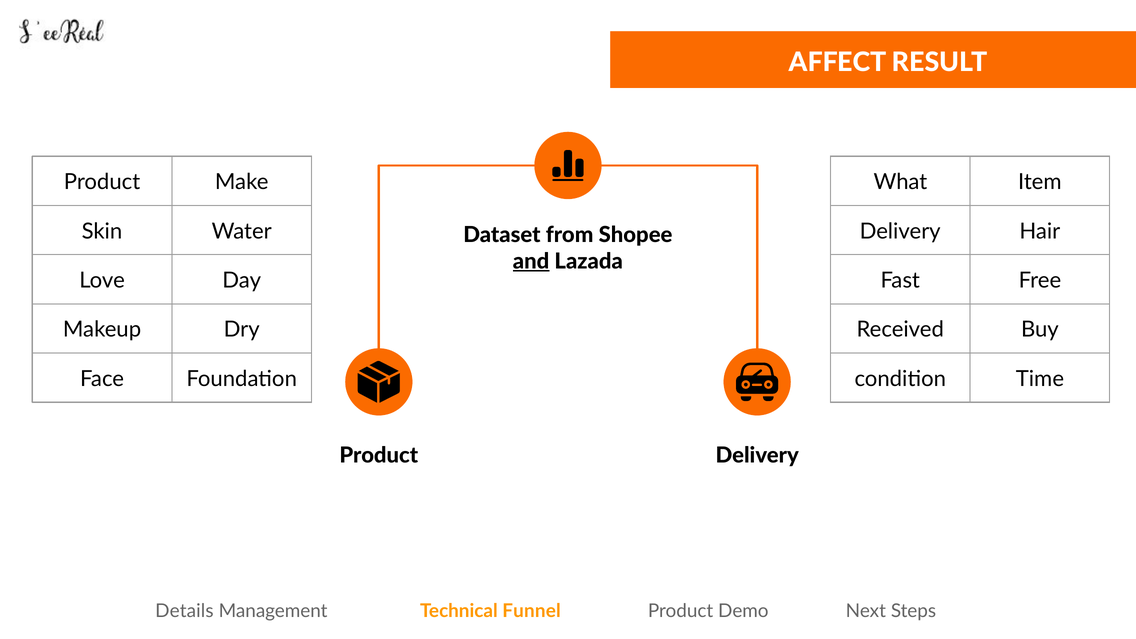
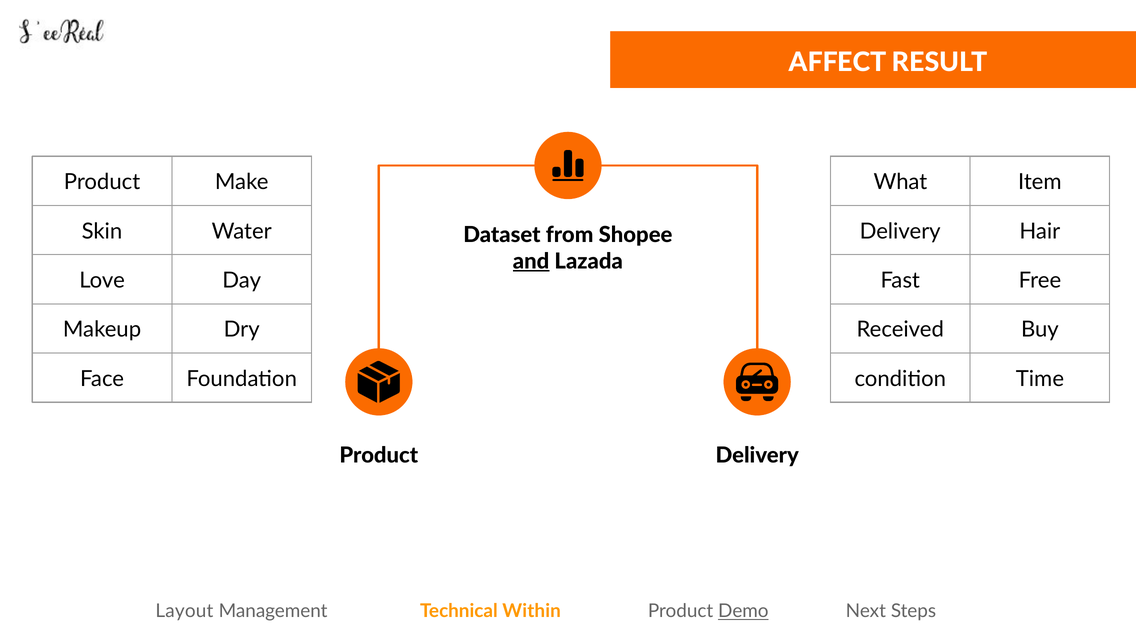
Details: Details -> Layout
Funnel: Funnel -> Within
Demo underline: none -> present
